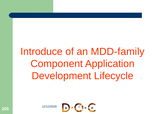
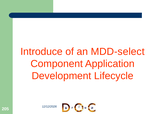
MDD-family: MDD-family -> MDD-select
